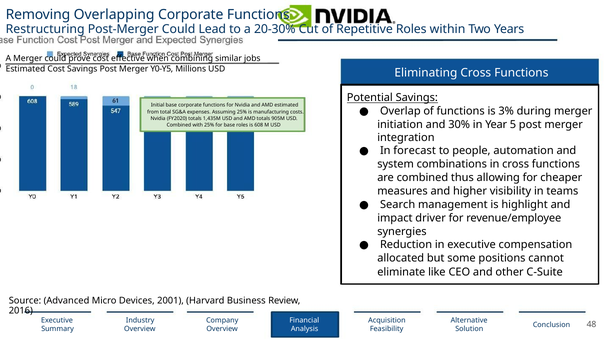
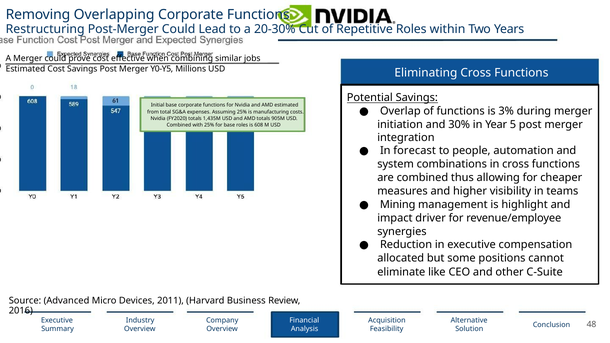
Search: Search -> Mining
2001: 2001 -> 2011
